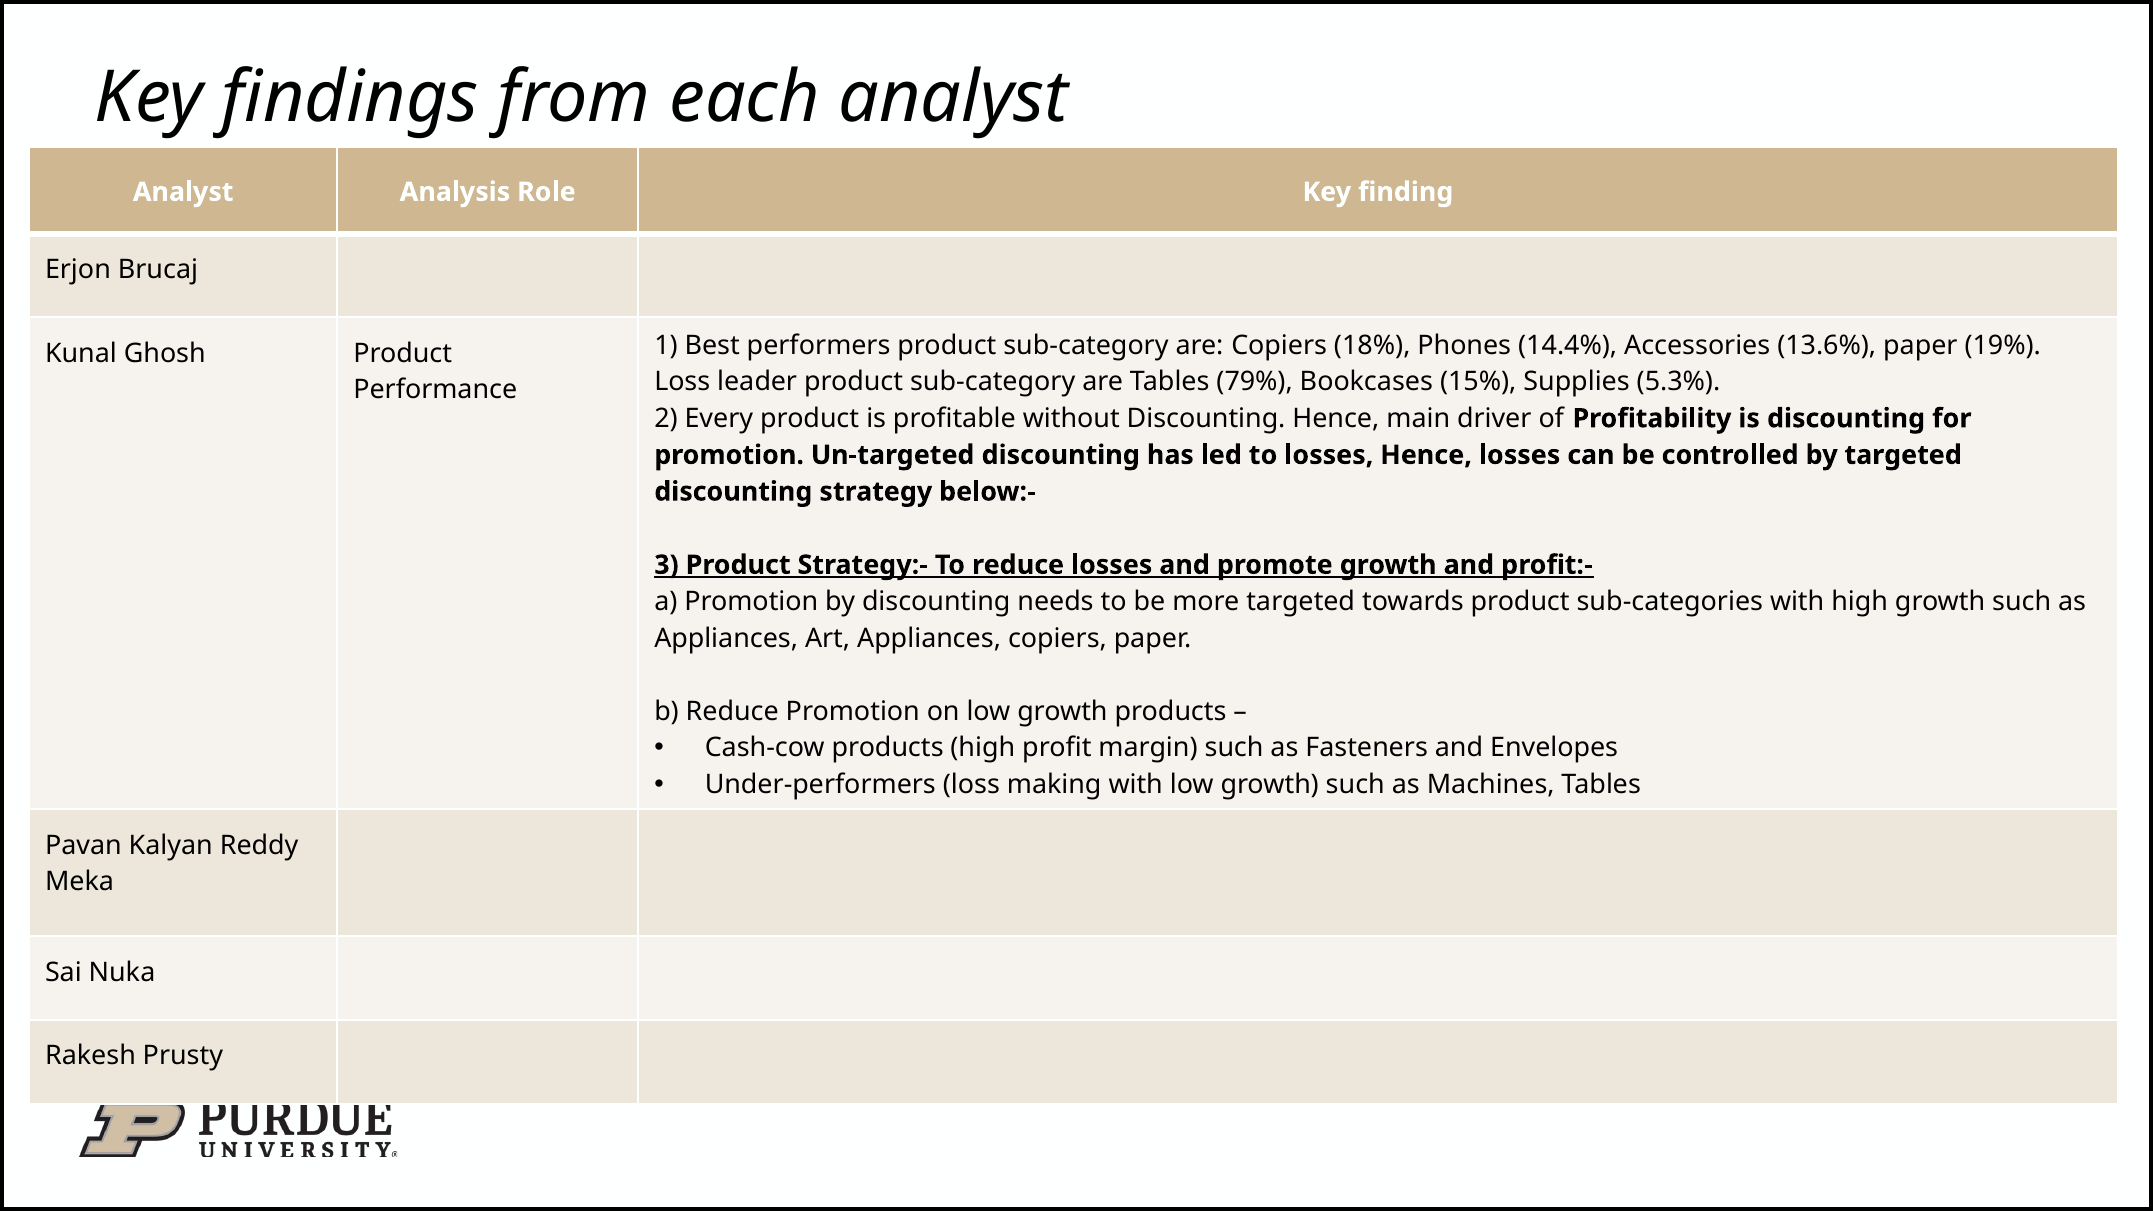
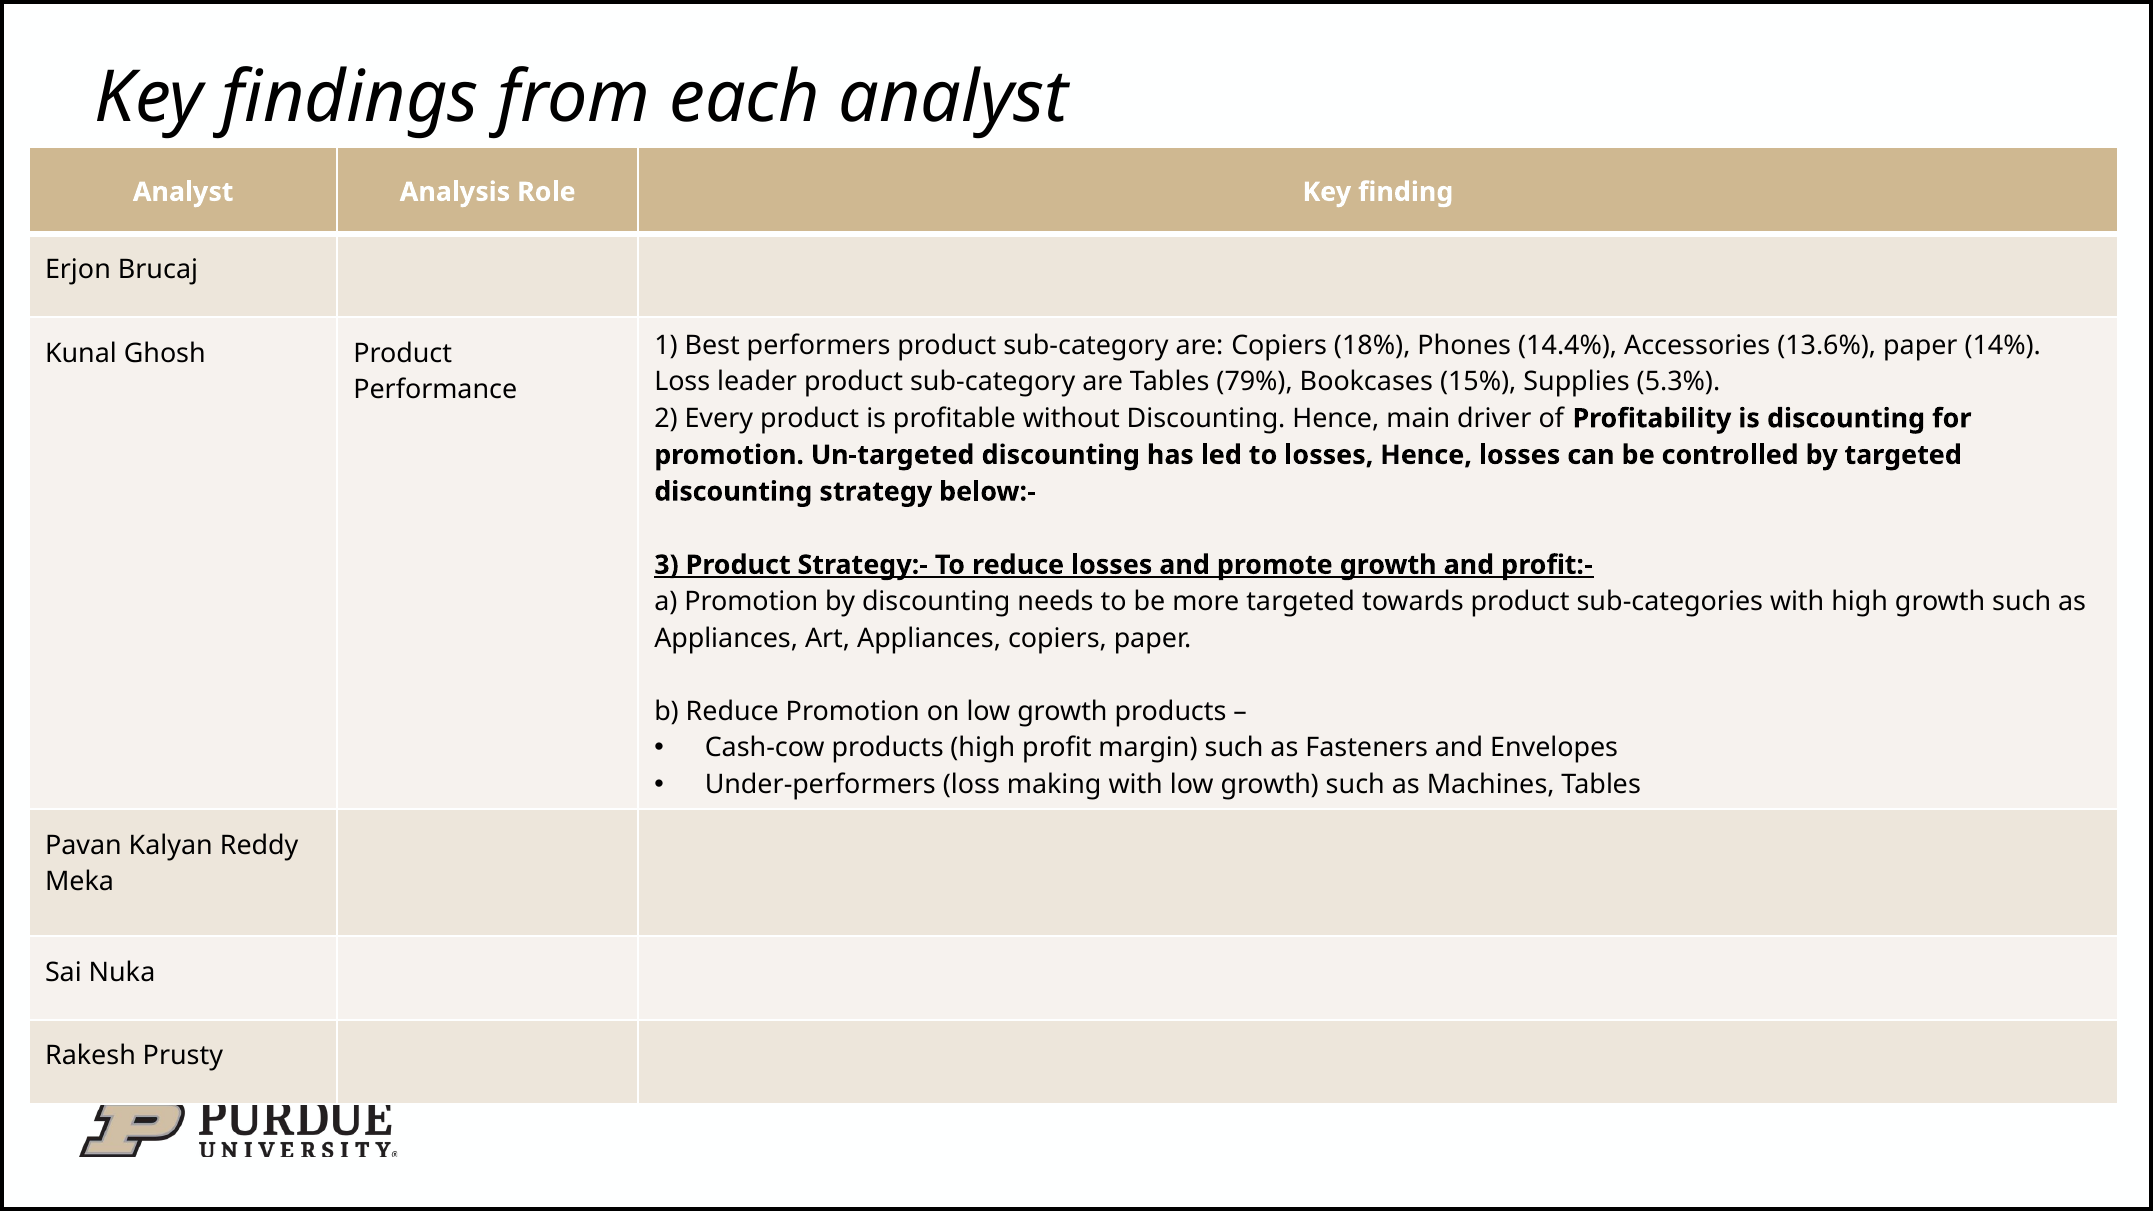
19%: 19% -> 14%
